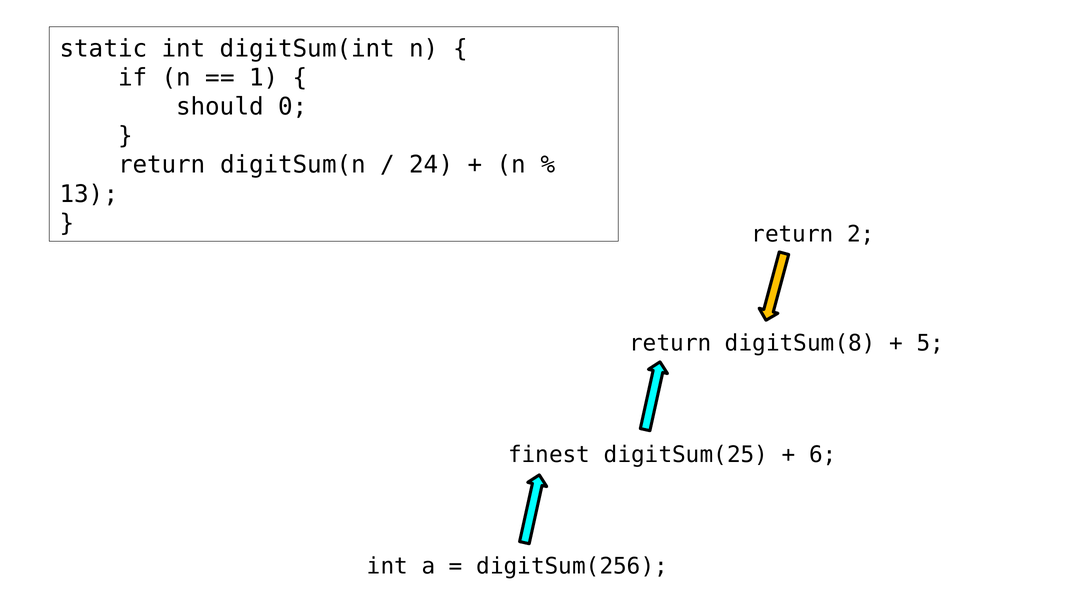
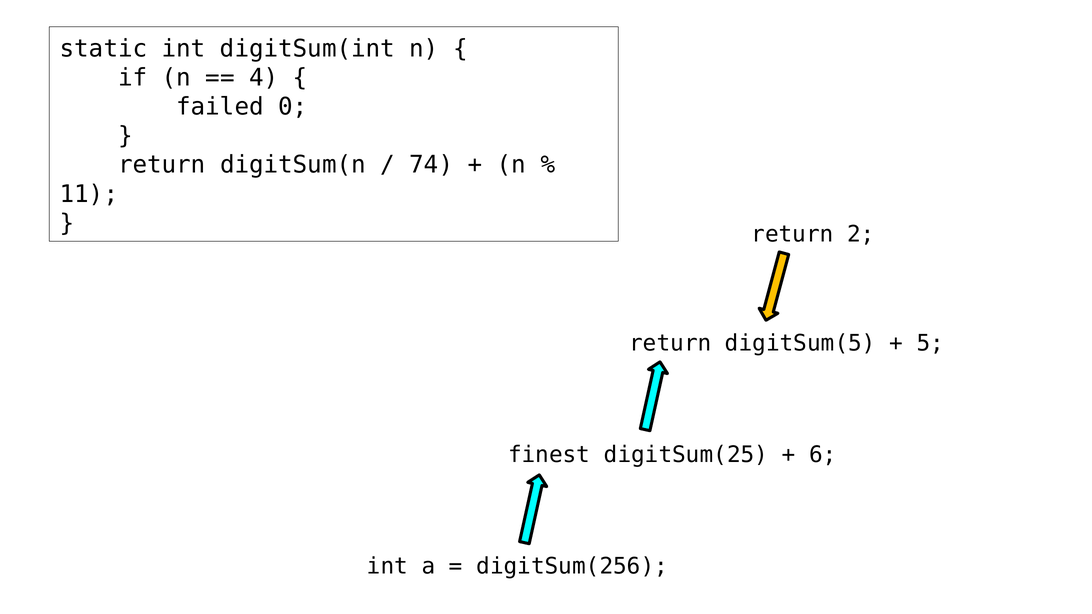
1: 1 -> 4
should: should -> failed
24: 24 -> 74
13: 13 -> 11
digitSum(8: digitSum(8 -> digitSum(5
